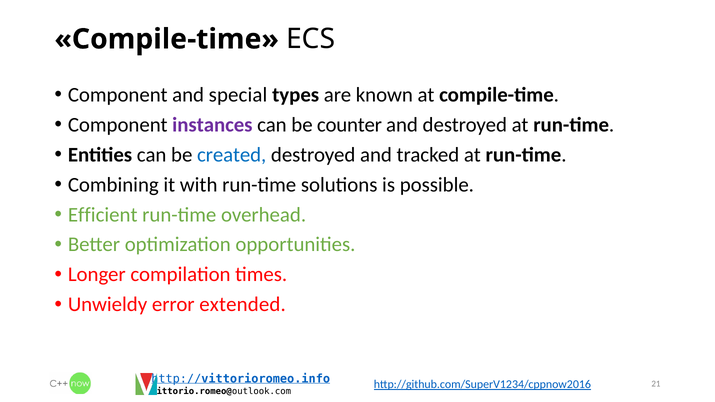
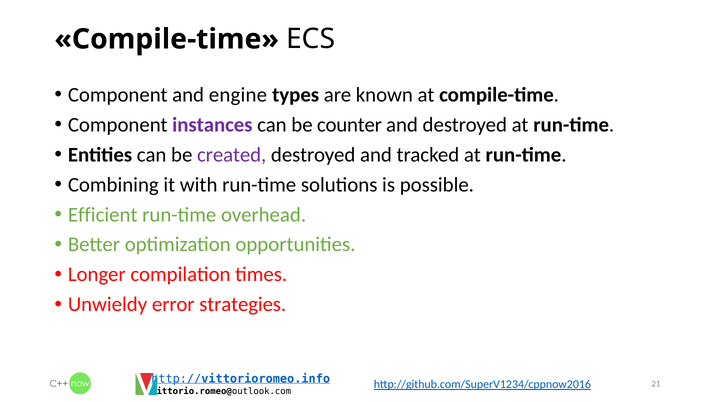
special: special -> engine
created colour: blue -> purple
extended: extended -> strategies
